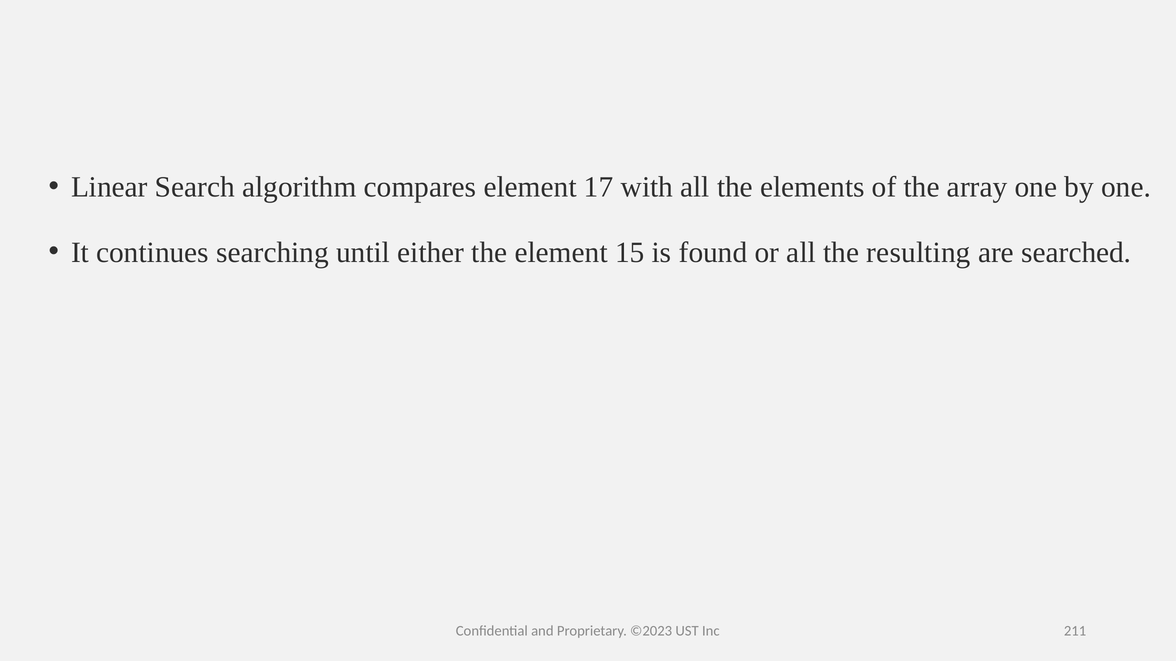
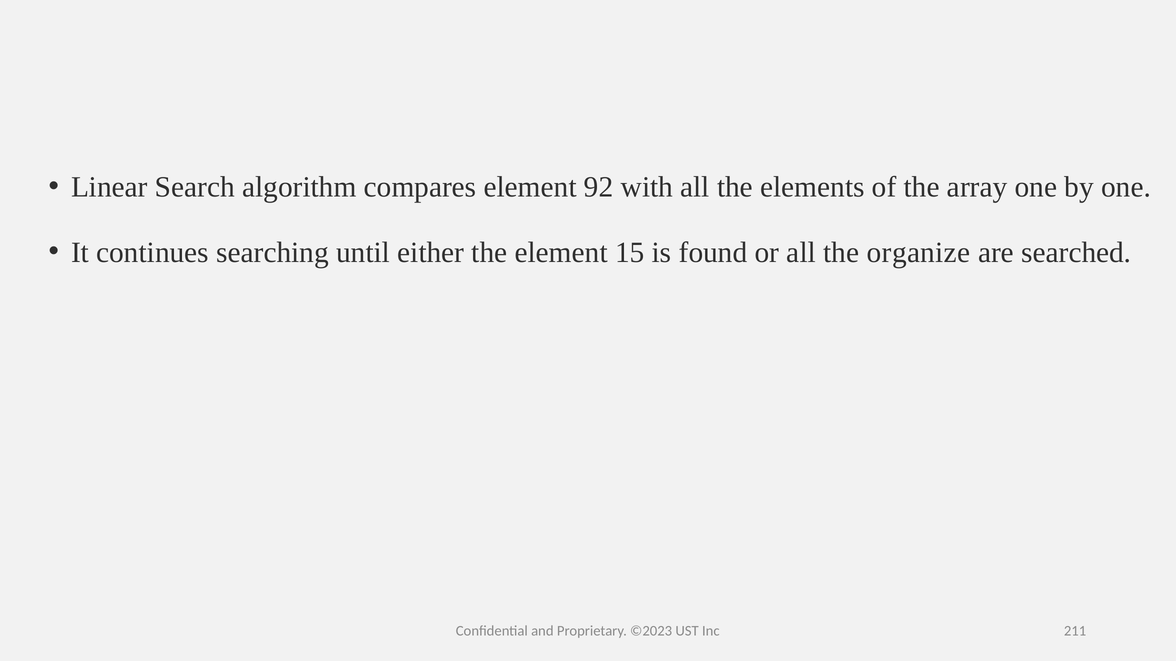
17: 17 -> 92
resulting: resulting -> organize
